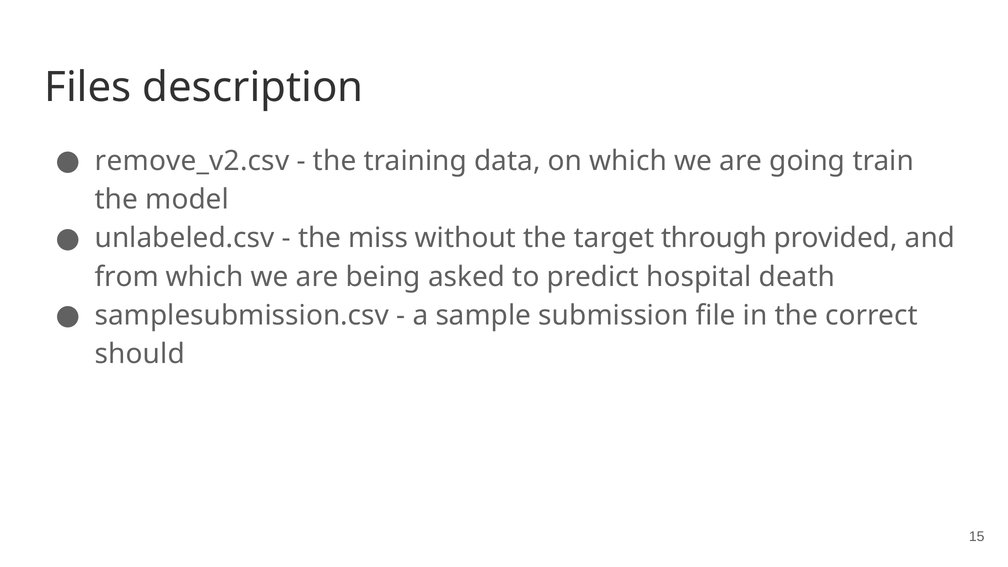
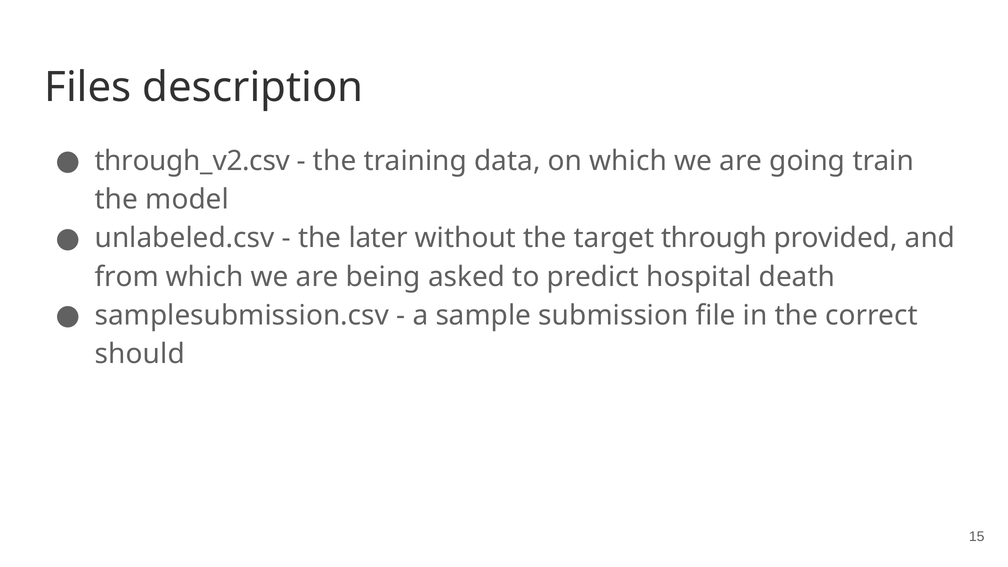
remove_v2.csv: remove_v2.csv -> through_v2.csv
miss: miss -> later
